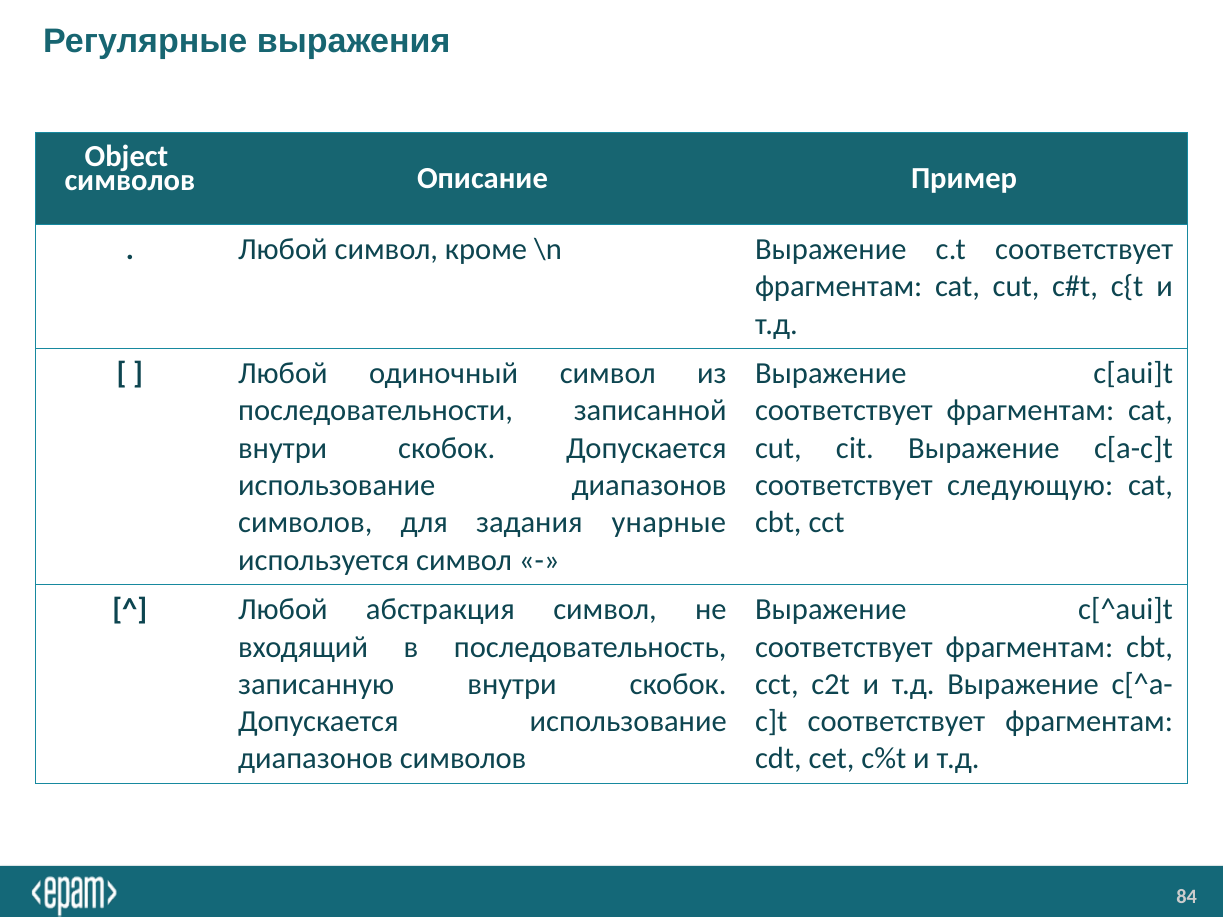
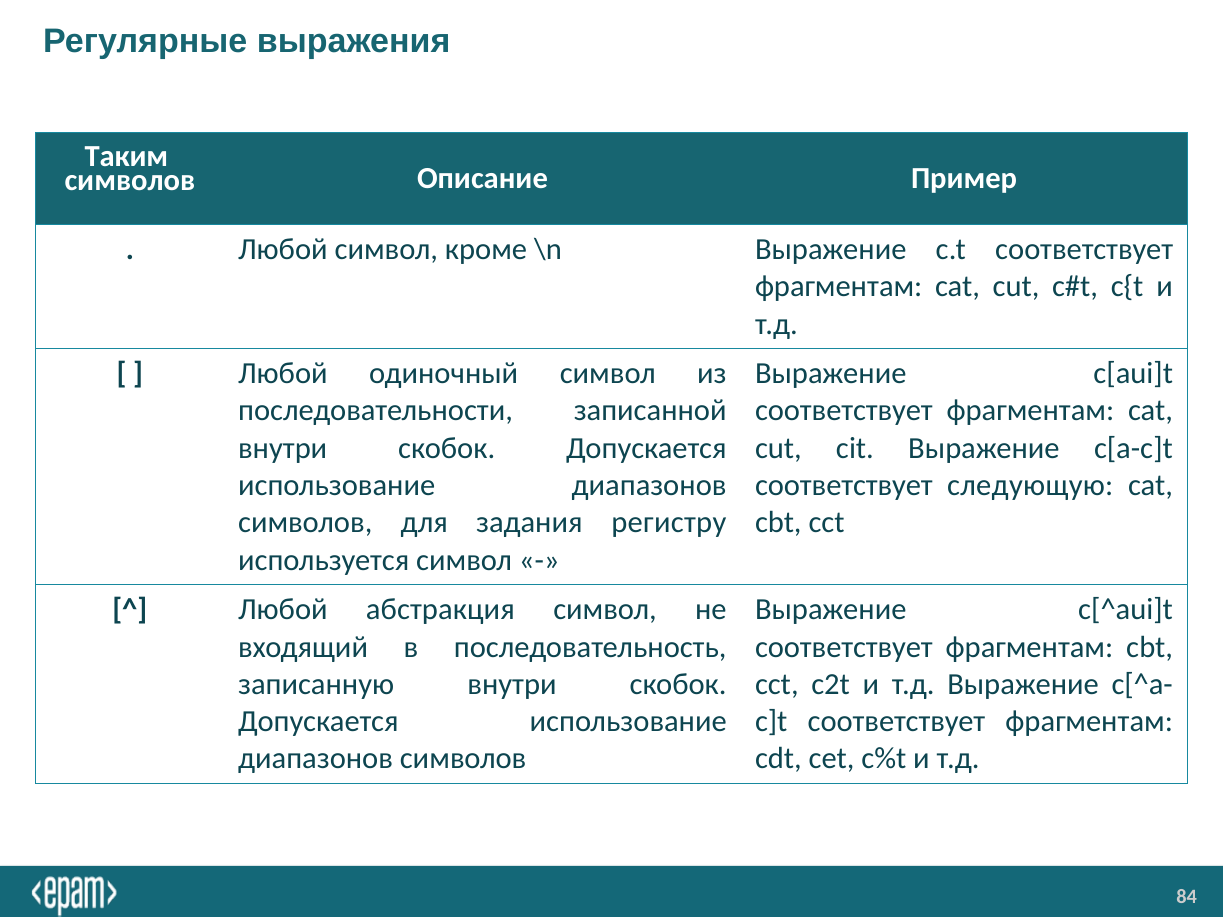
Object: Object -> Таким
унарные: унарные -> регистру
